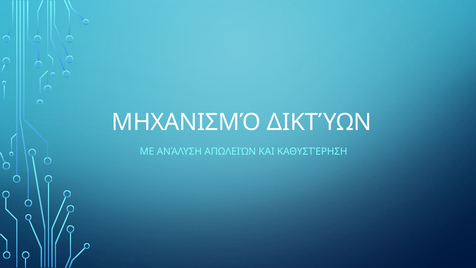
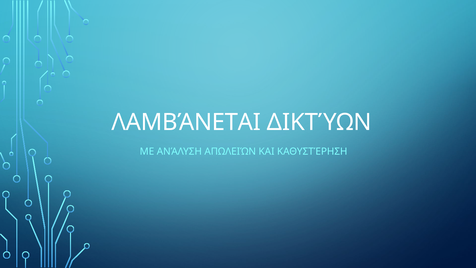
ΜΗΧΑΝΙΣΜΌ: ΜΗΧΑΝΙΣΜΌ -> ΛΑΜΒΆΝΕΤΑΙ
